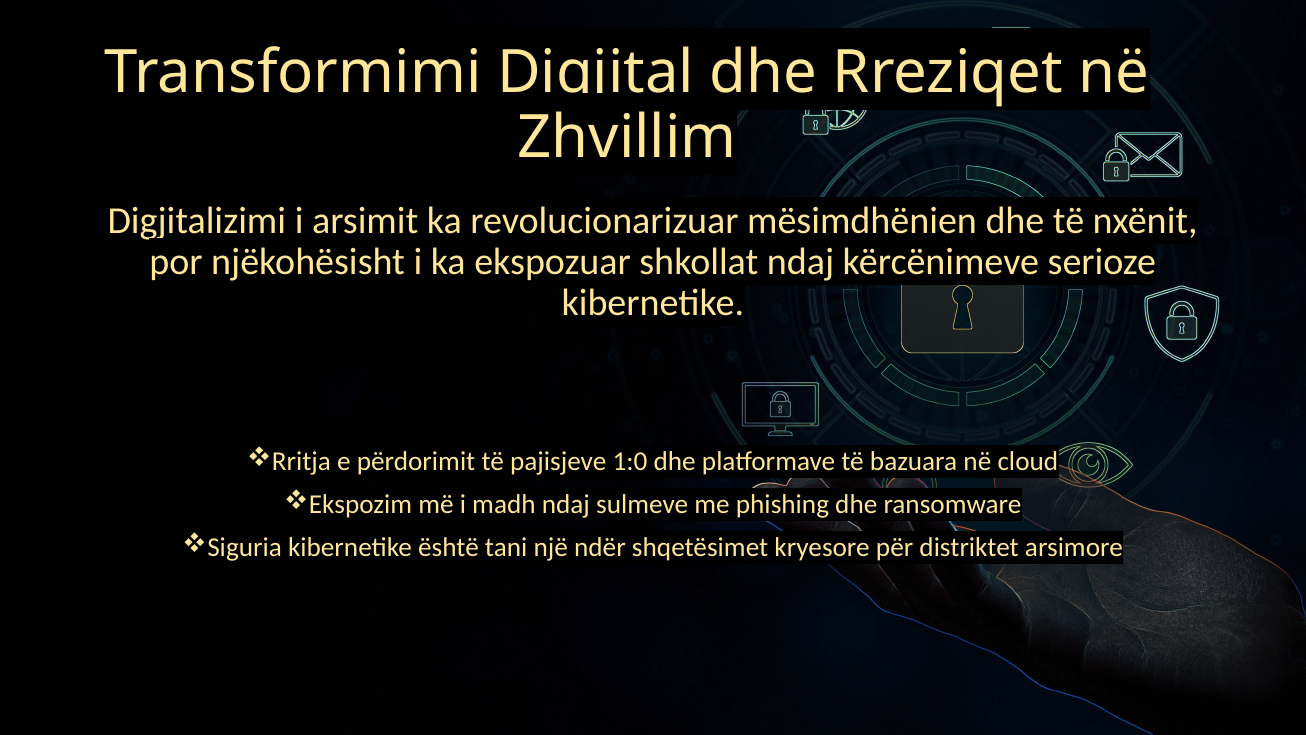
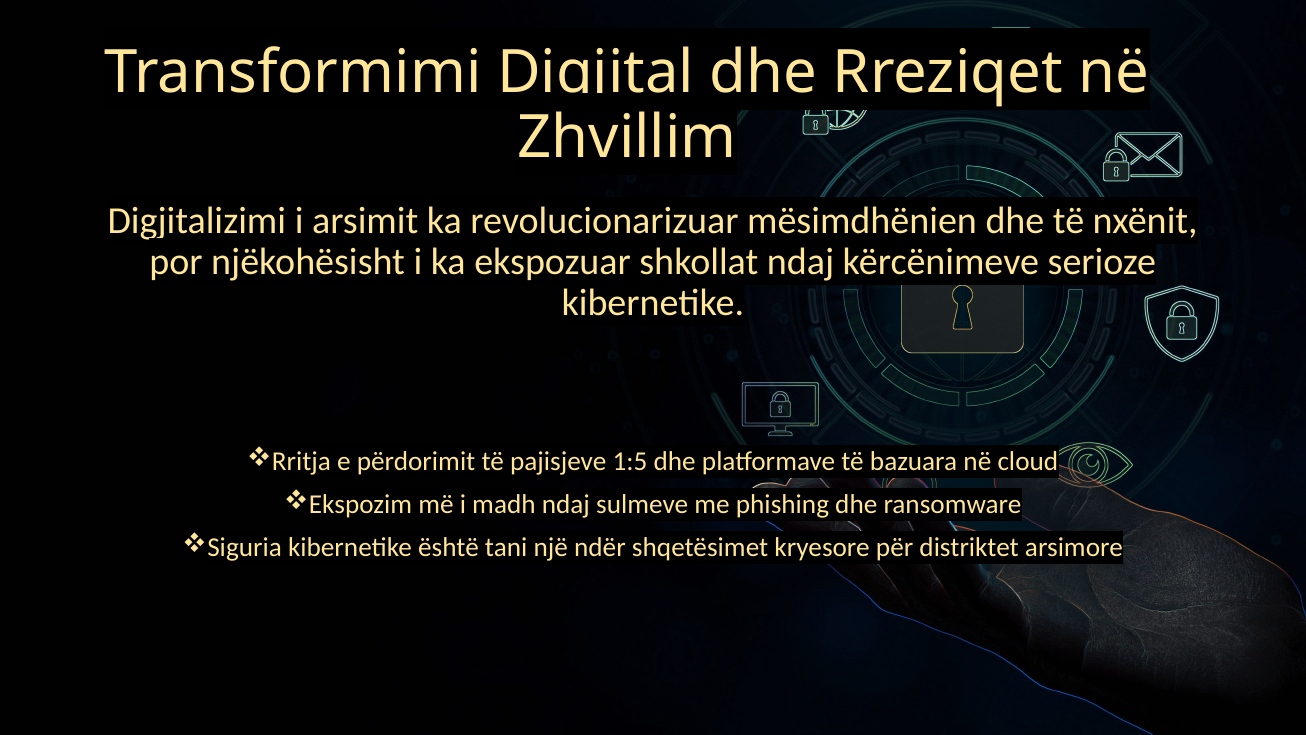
1:0: 1:0 -> 1:5
